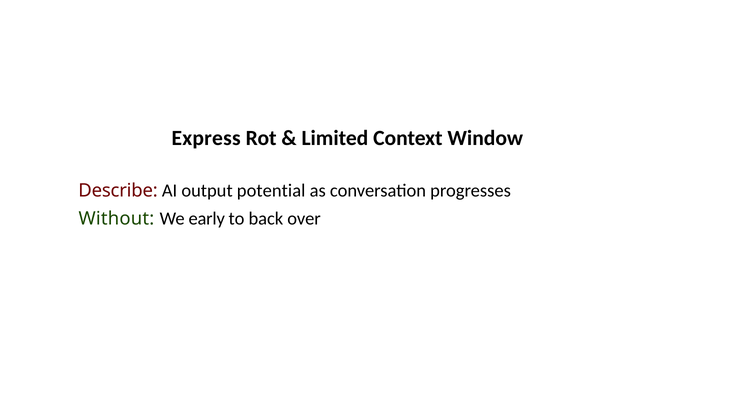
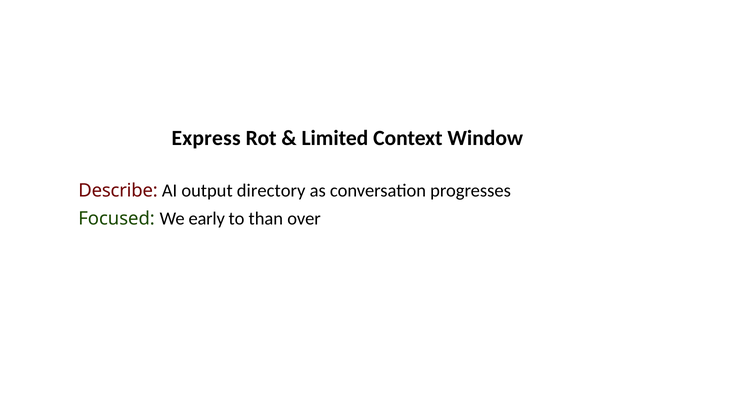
potential: potential -> directory
Without: Without -> Focused
back: back -> than
